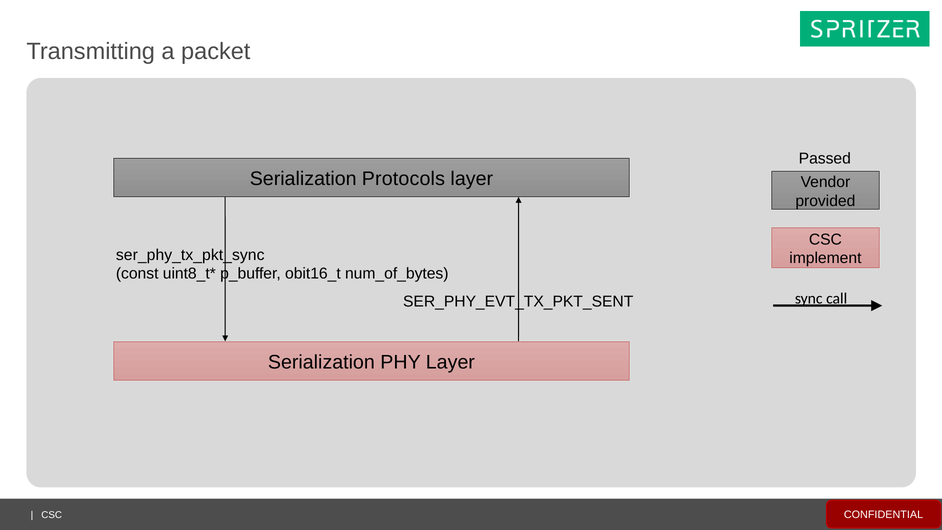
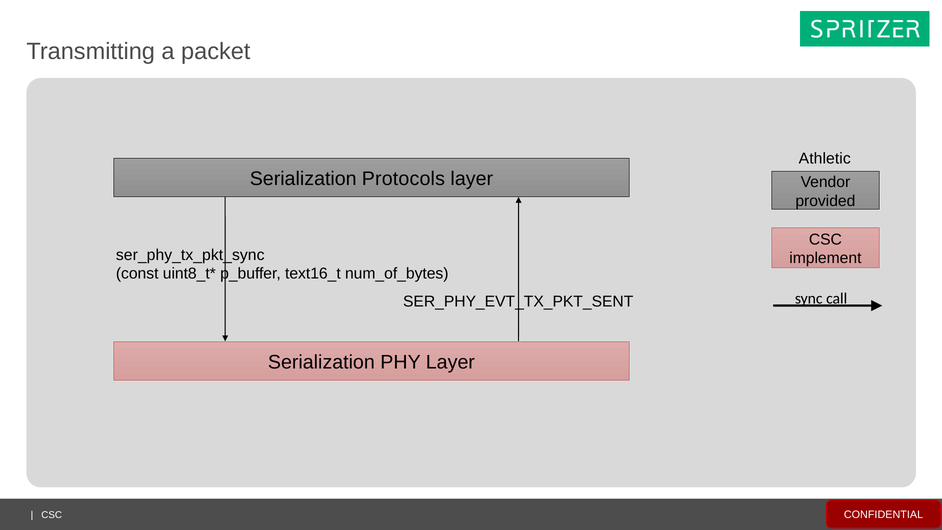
Passed: Passed -> Athletic
obit16_t: obit16_t -> text16_t
